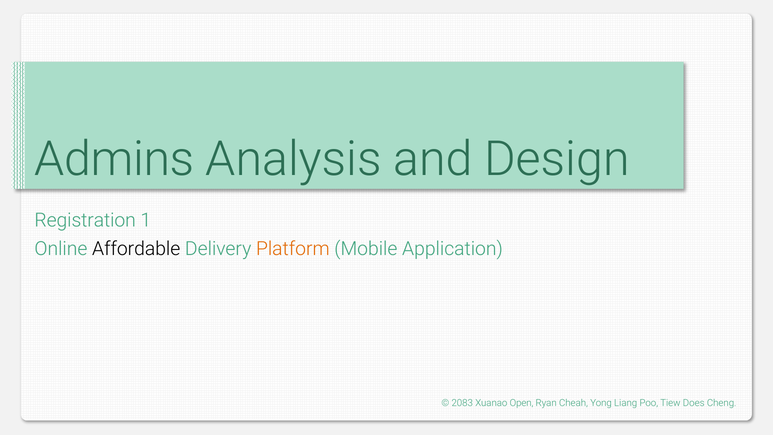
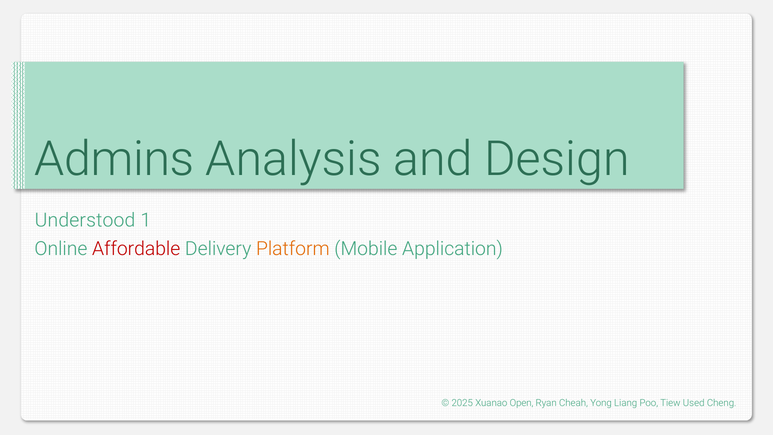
Registration: Registration -> Understood
Affordable colour: black -> red
2083: 2083 -> 2025
Does: Does -> Used
